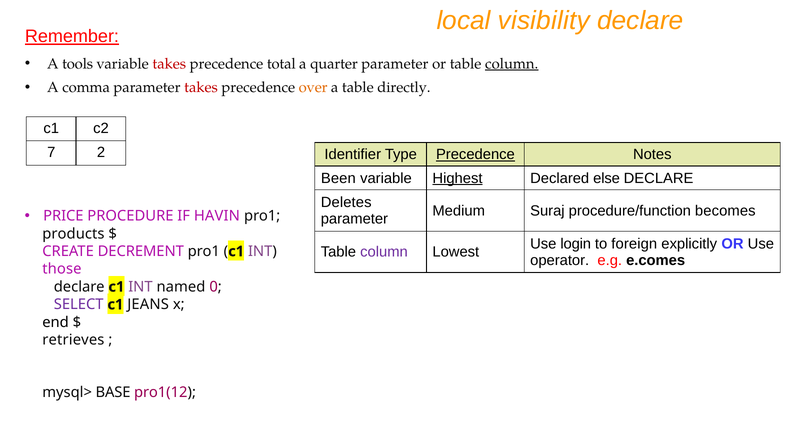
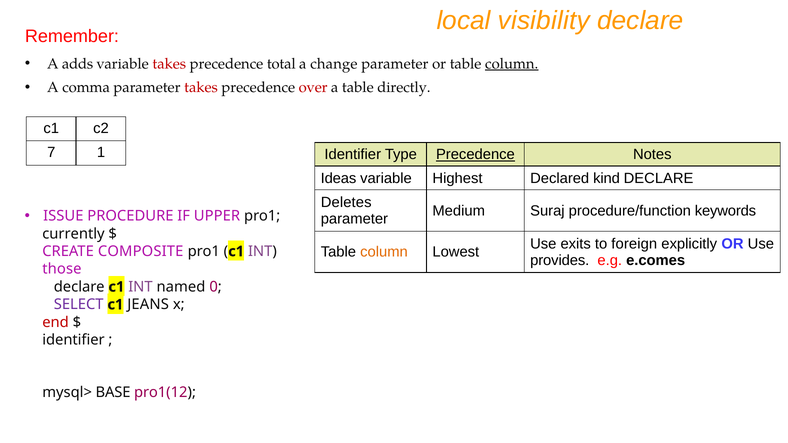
Remember underline: present -> none
tools: tools -> adds
quarter: quarter -> change
over colour: orange -> red
2: 2 -> 1
Been: Been -> Ideas
Highest underline: present -> none
else: else -> kind
becomes: becomes -> keywords
PRICE: PRICE -> ISSUE
HAVIN: HAVIN -> UPPER
products: products -> currently
login: login -> exits
column at (384, 252) colour: purple -> orange
DECREMENT: DECREMENT -> COMPOSITE
operator: operator -> provides
end colour: black -> red
retrieves at (73, 340): retrieves -> identifier
